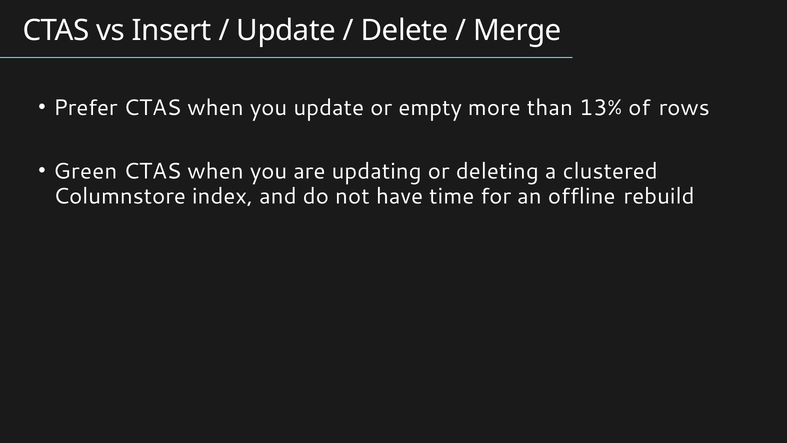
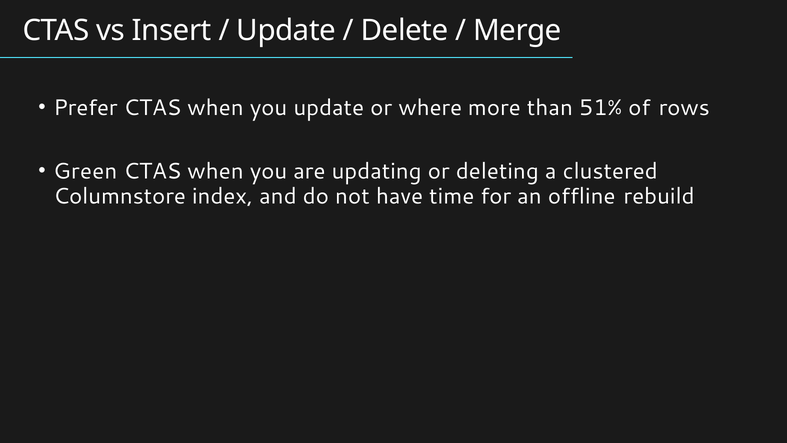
empty: empty -> where
13%: 13% -> 51%
